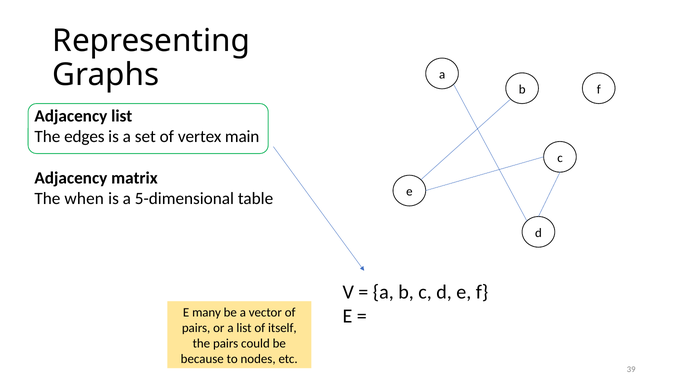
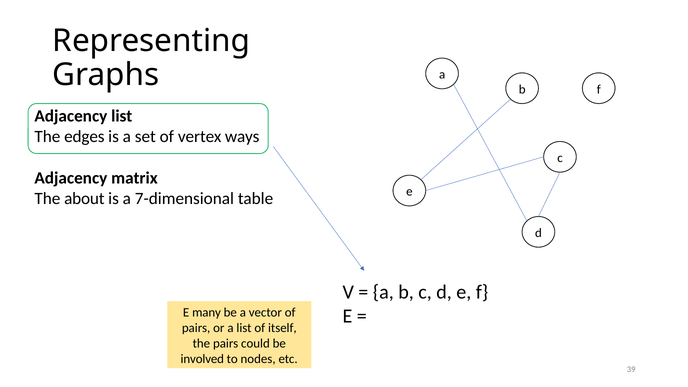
main: main -> ways
when: when -> about
5-dimensional: 5-dimensional -> 7-dimensional
because: because -> involved
